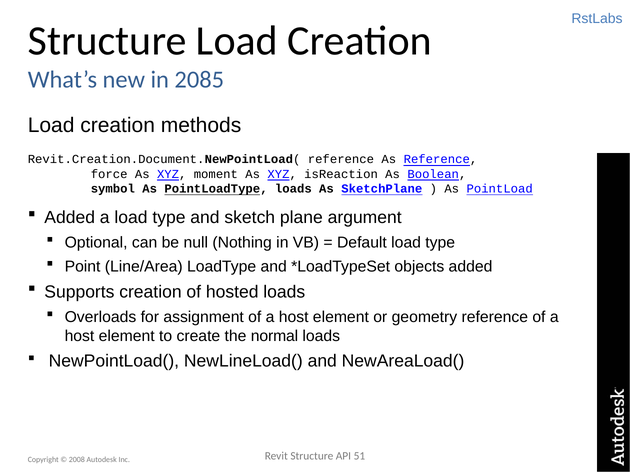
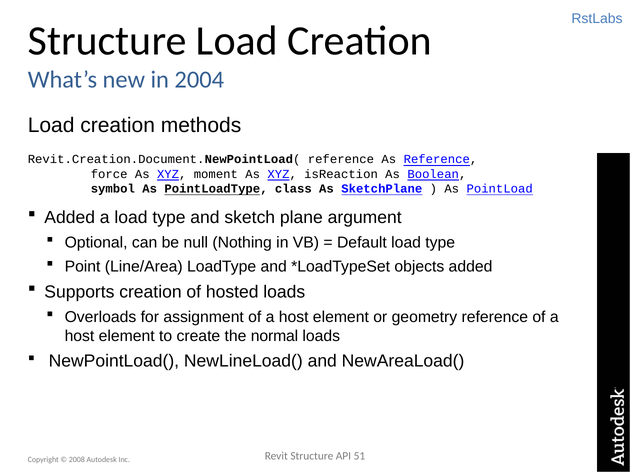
2085: 2085 -> 2004
PointLoadType loads: loads -> class
